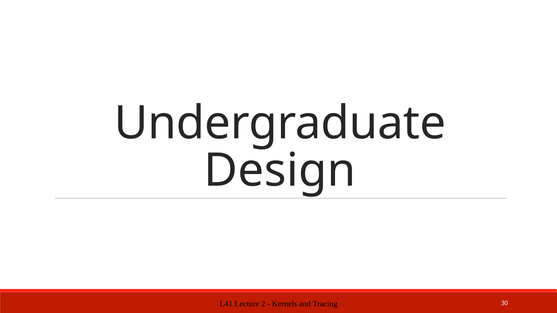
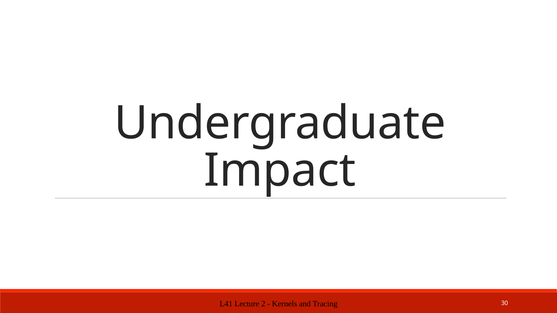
Design: Design -> Impact
